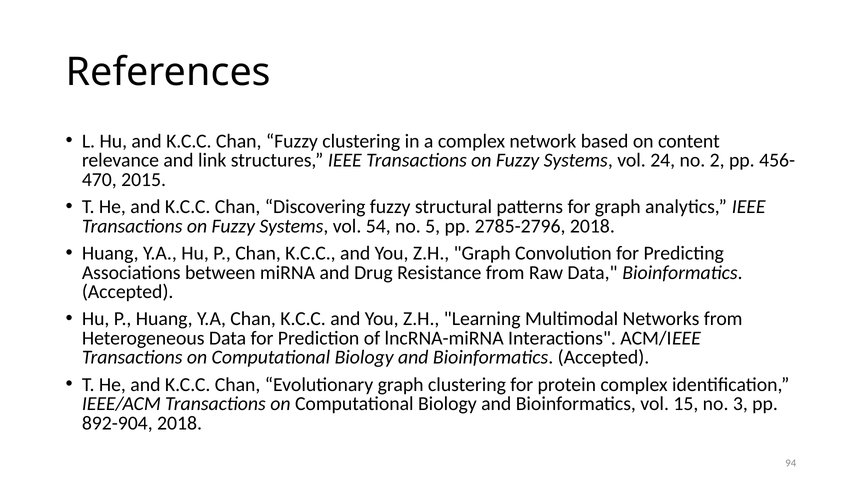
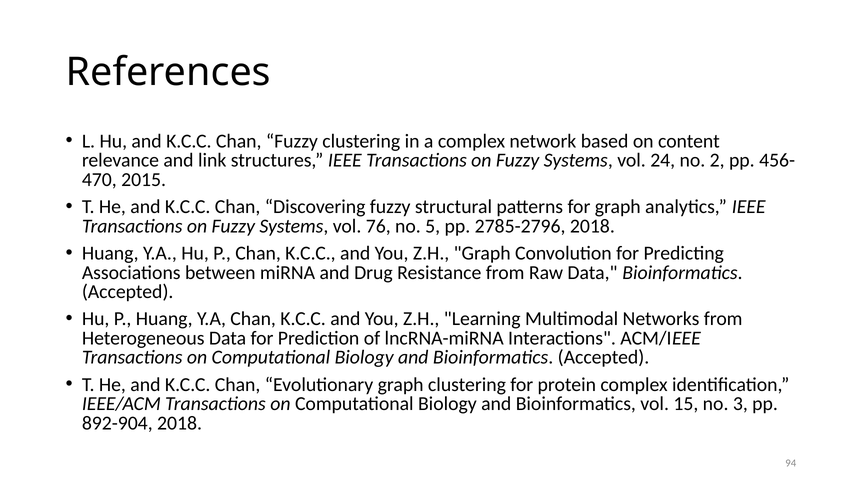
54: 54 -> 76
